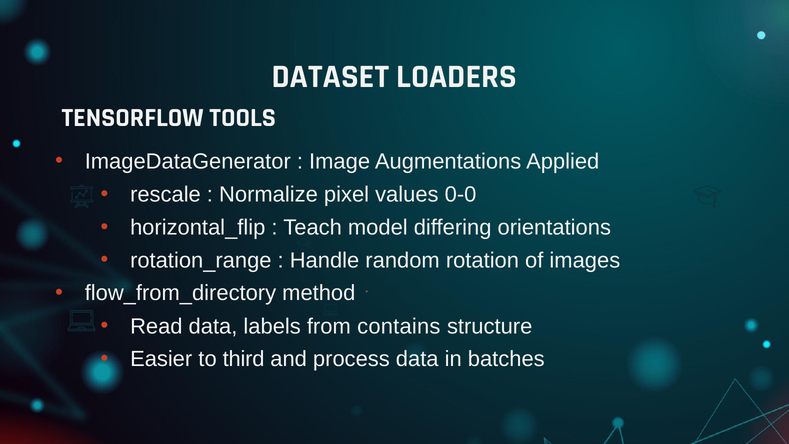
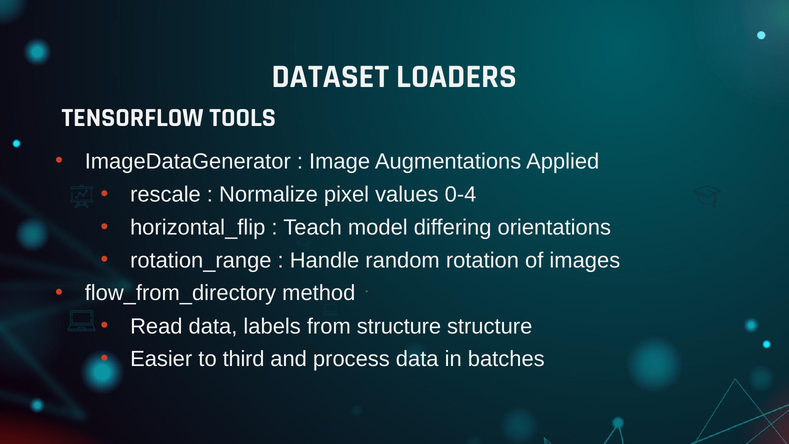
0-0: 0-0 -> 0-4
from contains: contains -> structure
